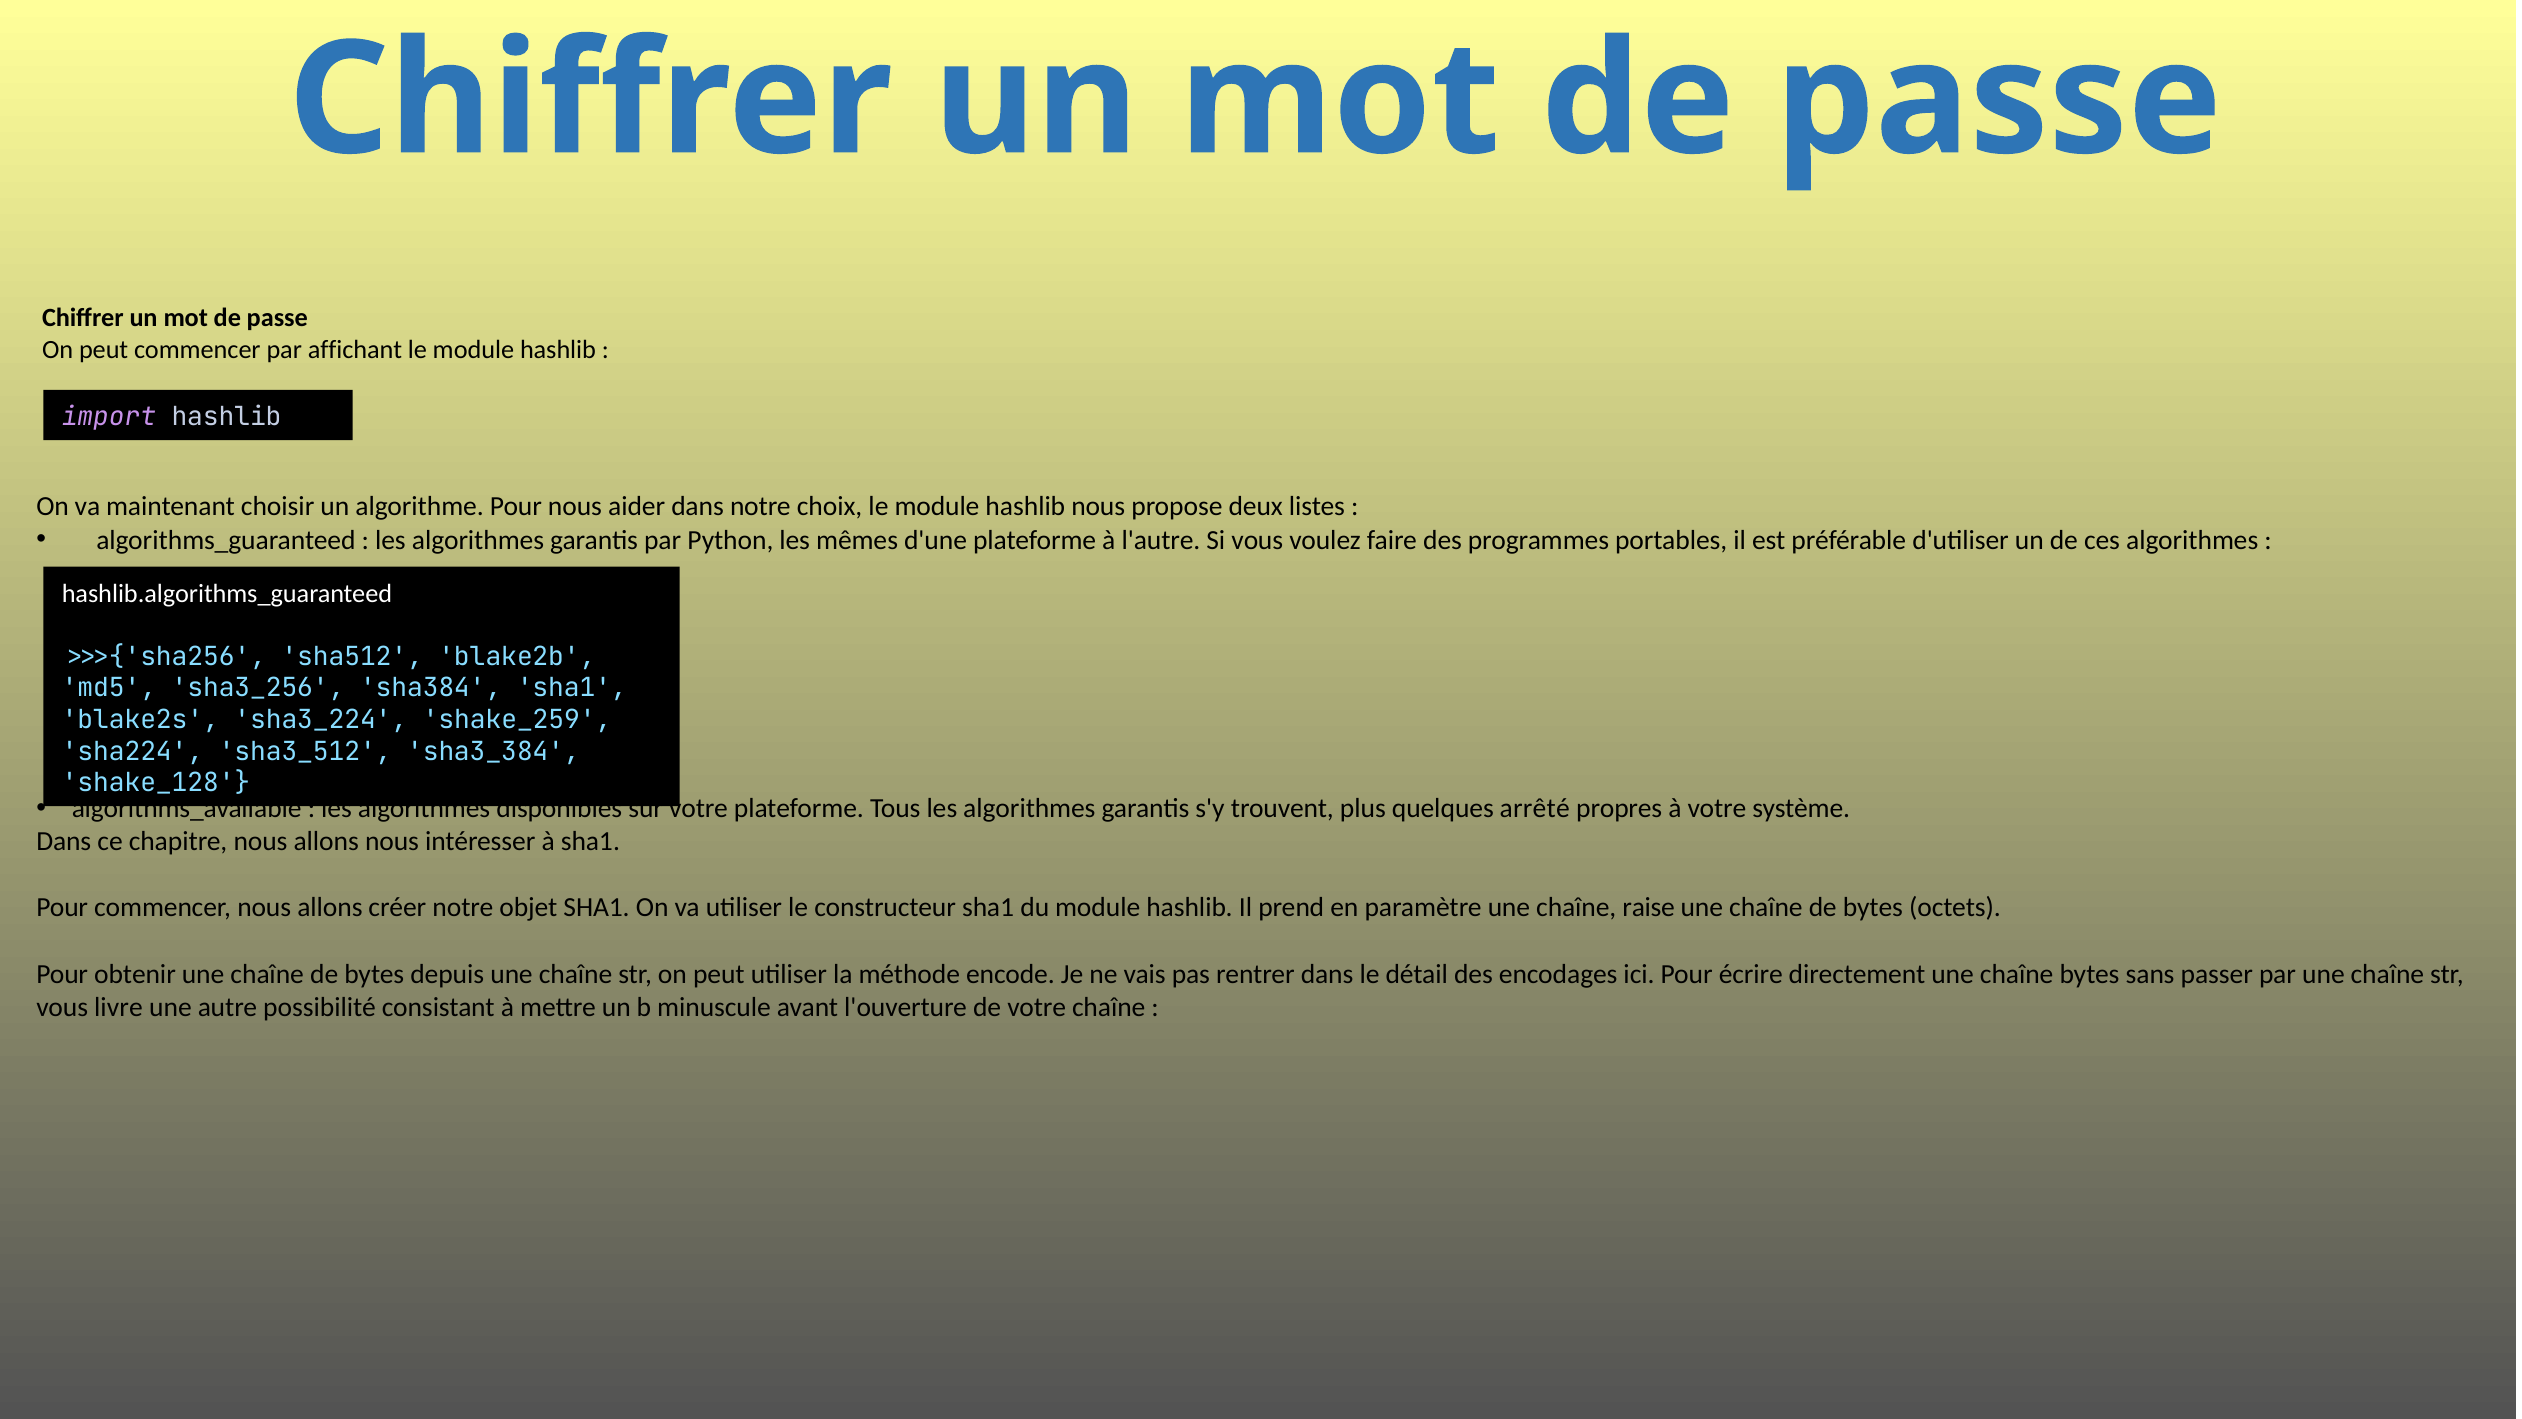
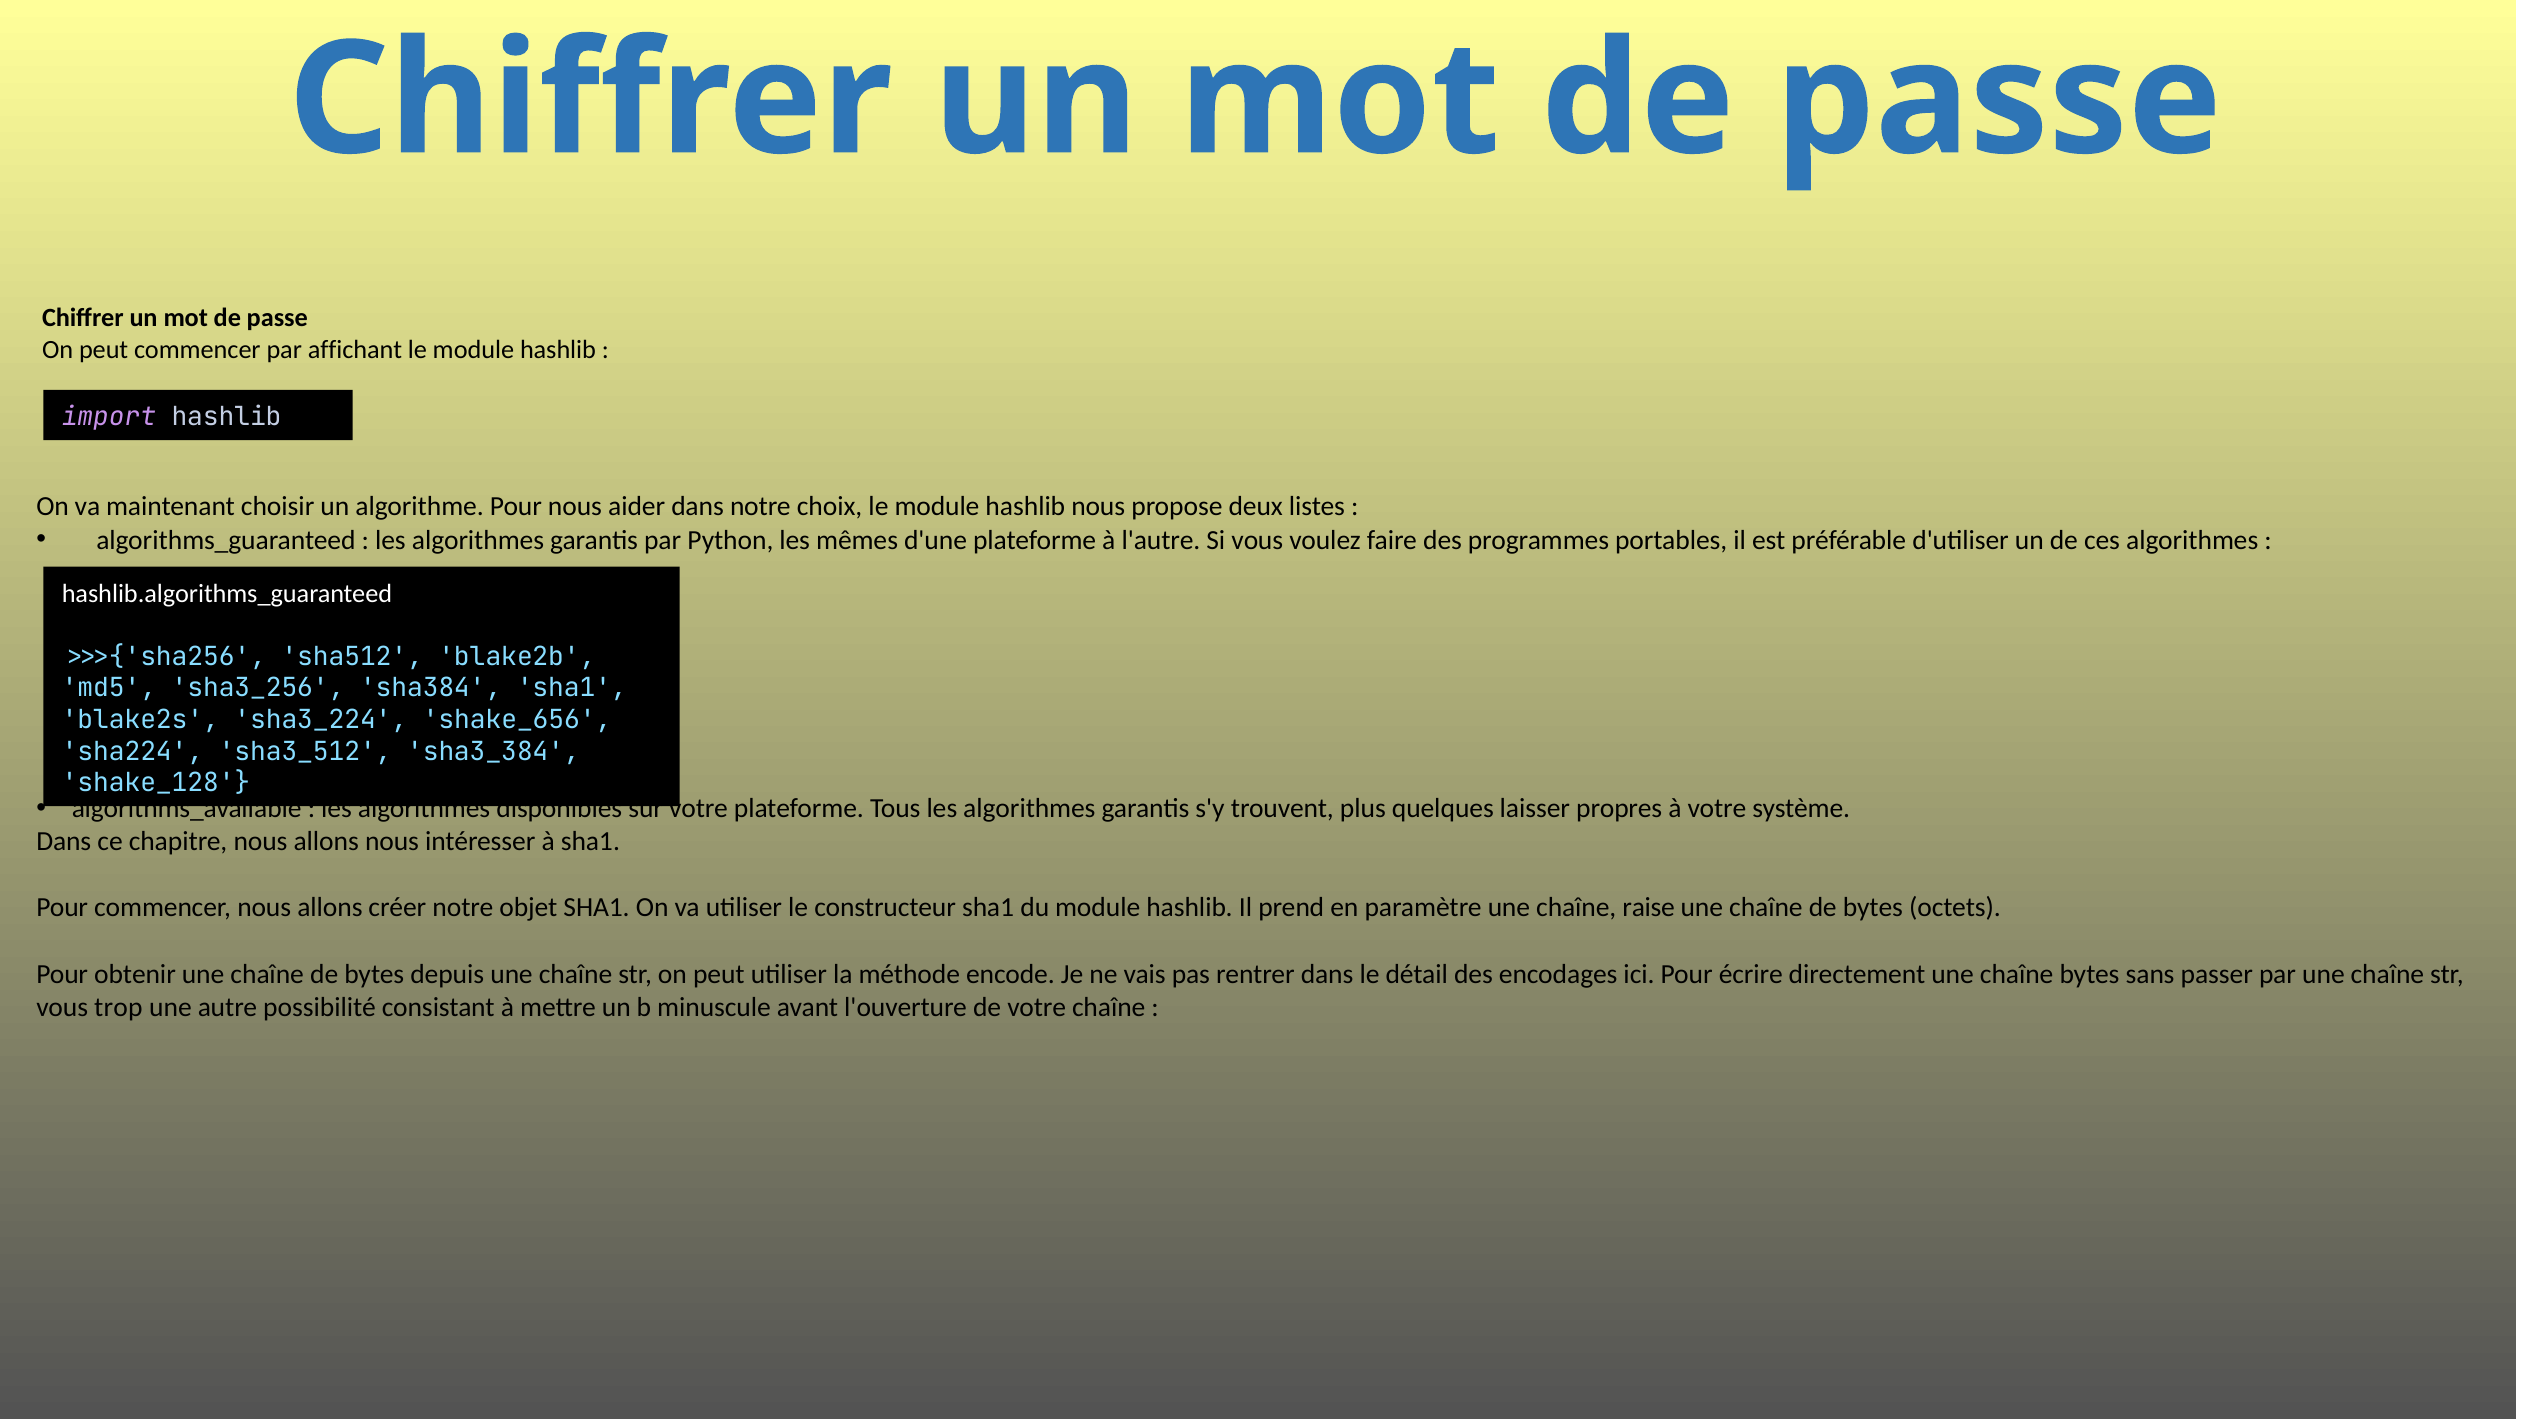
shake_259: shake_259 -> shake_656
arrêté: arrêté -> laisser
livre: livre -> trop
